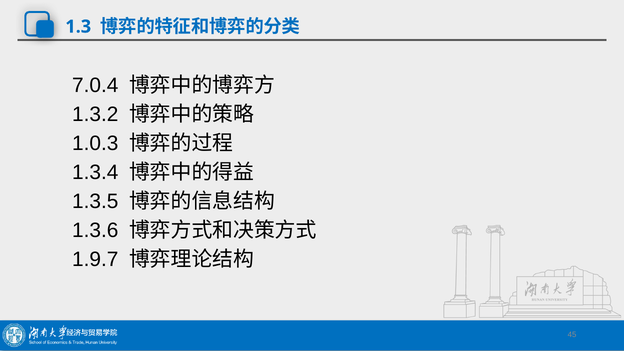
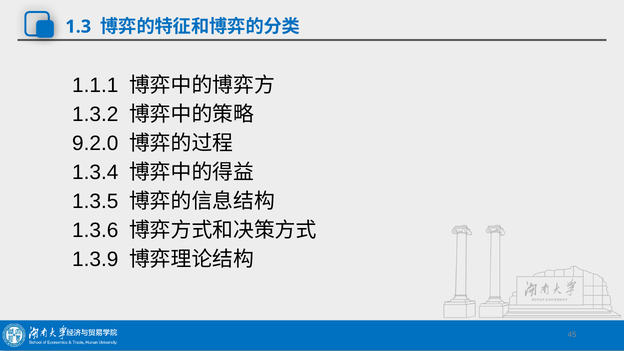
7.0.4: 7.0.4 -> 1.1.1
1.0.3: 1.0.3 -> 9.2.0
1.9.7: 1.9.7 -> 1.3.9
